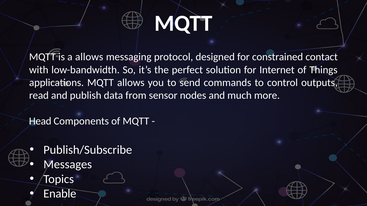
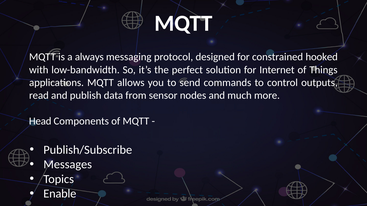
a allows: allows -> always
contact: contact -> hooked
